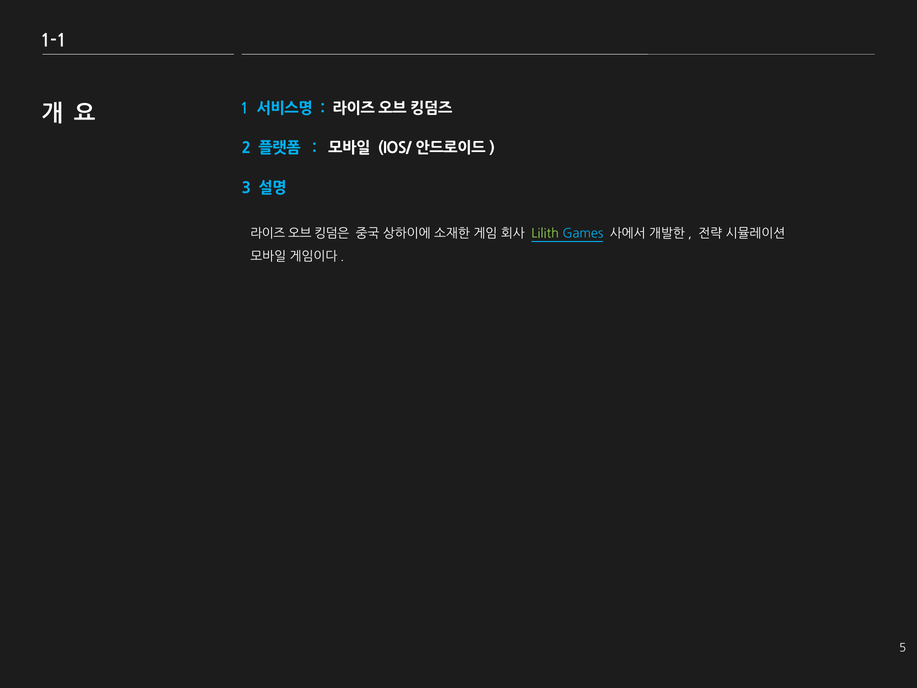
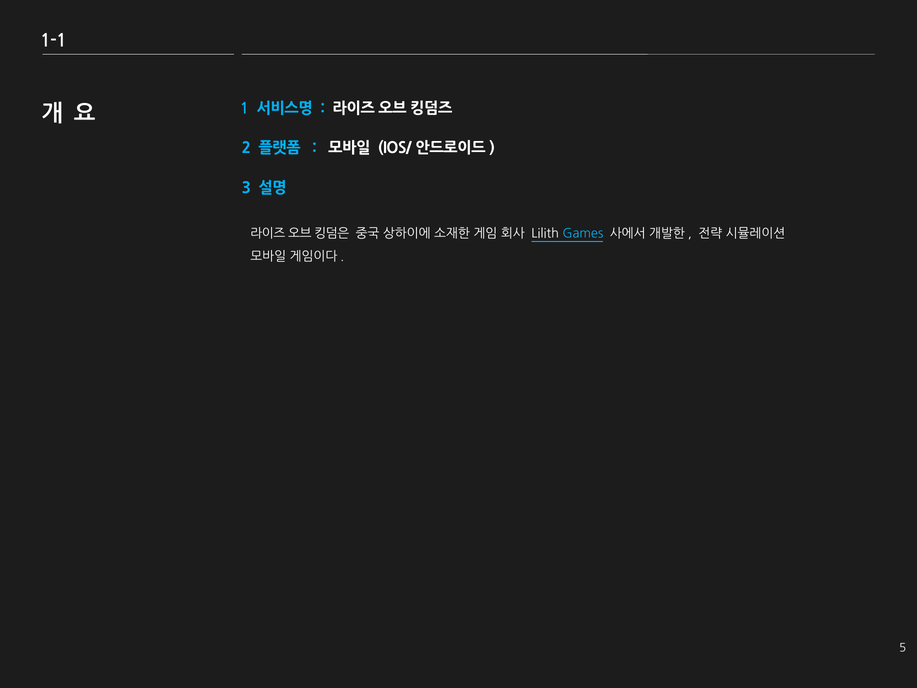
Lilith colour: light green -> white
